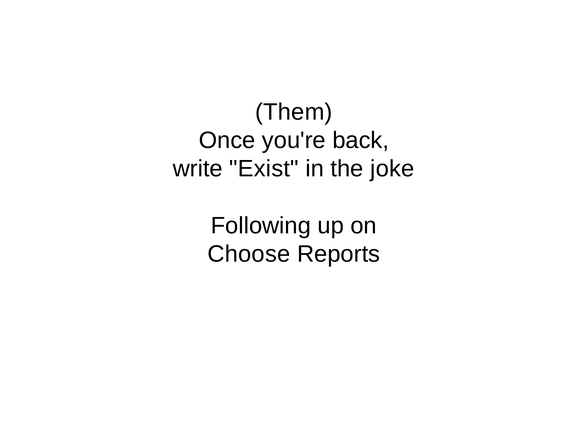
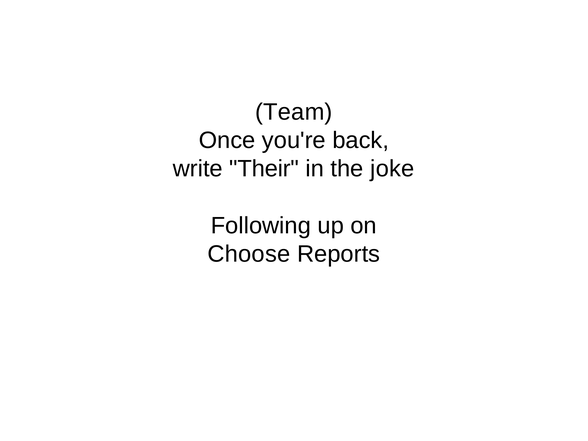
Them: Them -> Team
Exist: Exist -> Their
